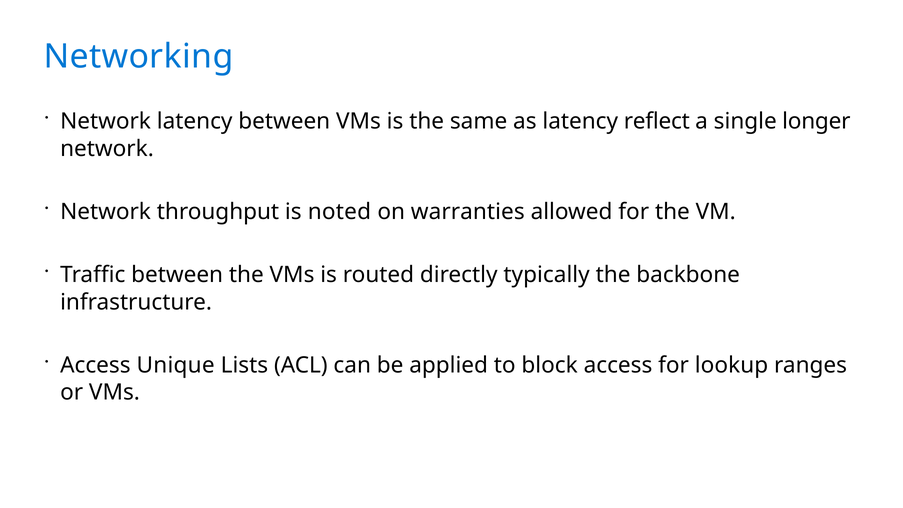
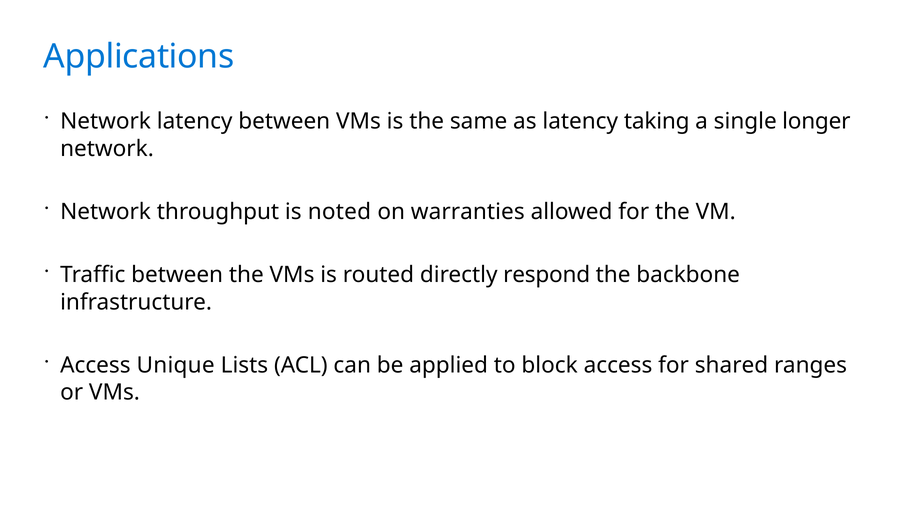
Networking: Networking -> Applications
reflect: reflect -> taking
typically: typically -> respond
lookup: lookup -> shared
